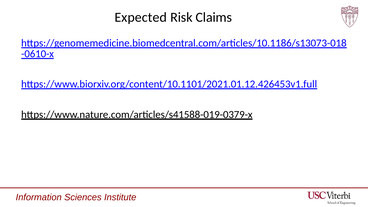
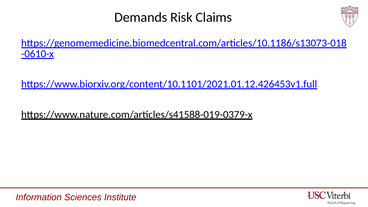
Expected: Expected -> Demands
